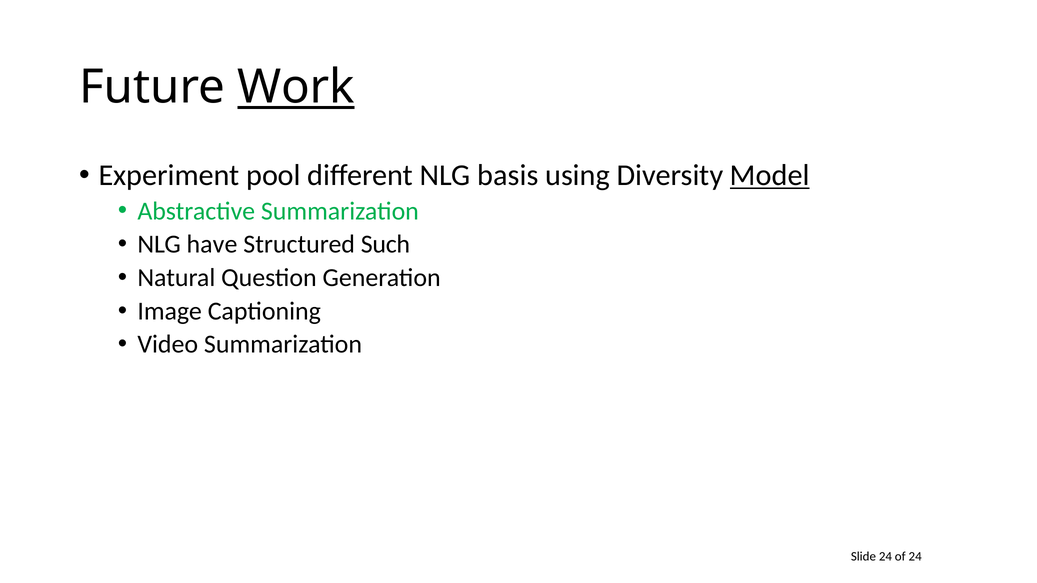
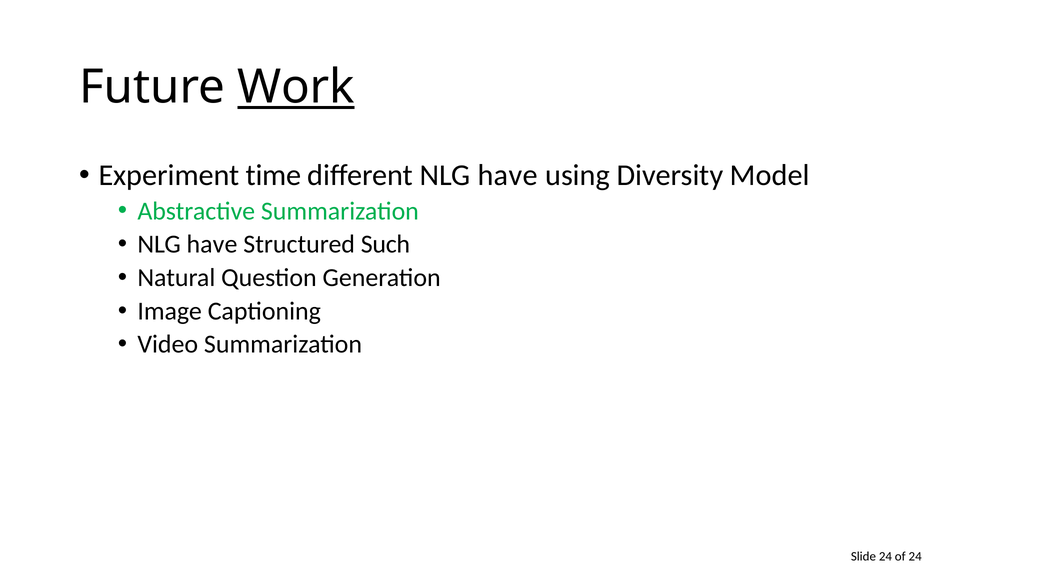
pool: pool -> time
different NLG basis: basis -> have
Model underline: present -> none
